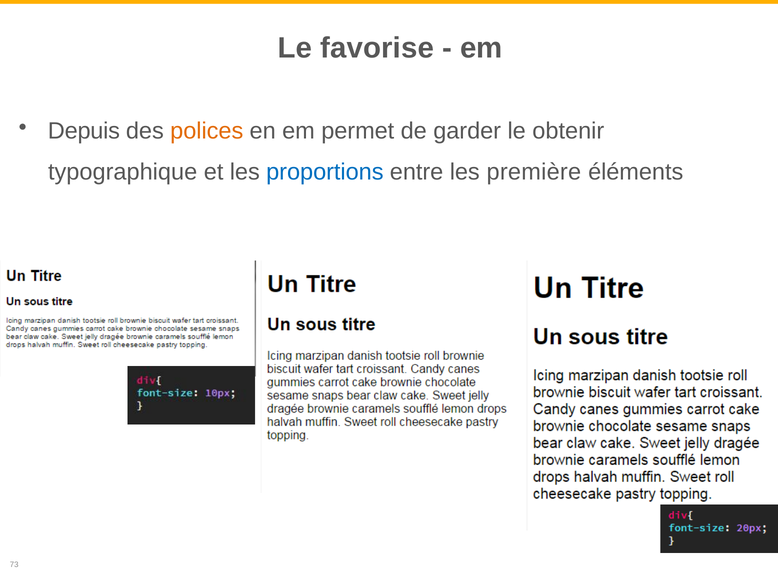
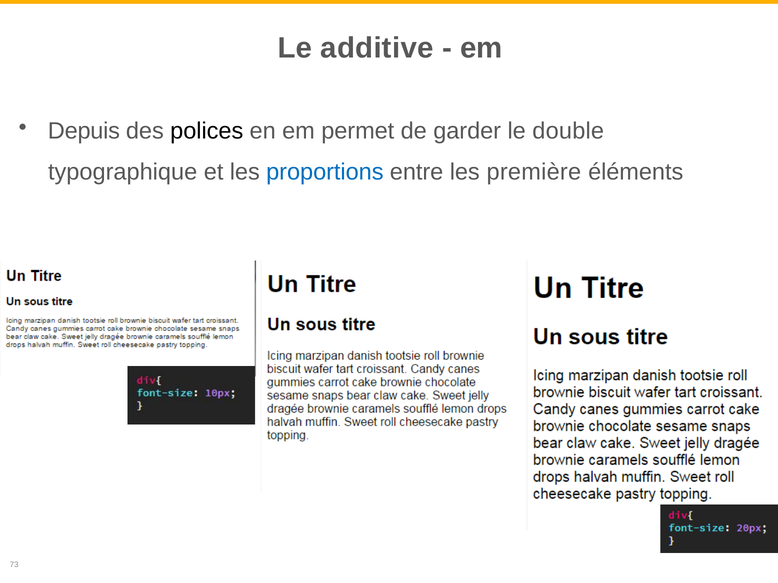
favorise: favorise -> additive
polices colour: orange -> black
obtenir: obtenir -> double
